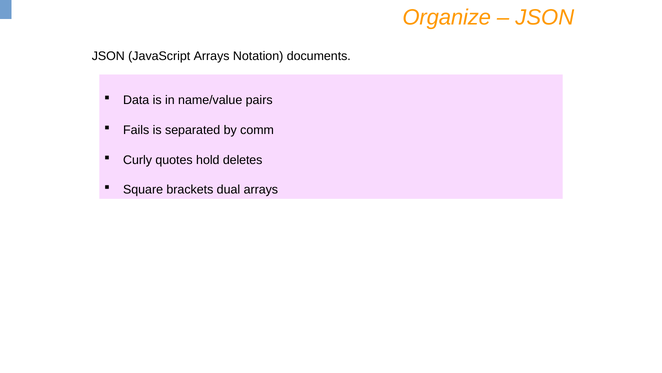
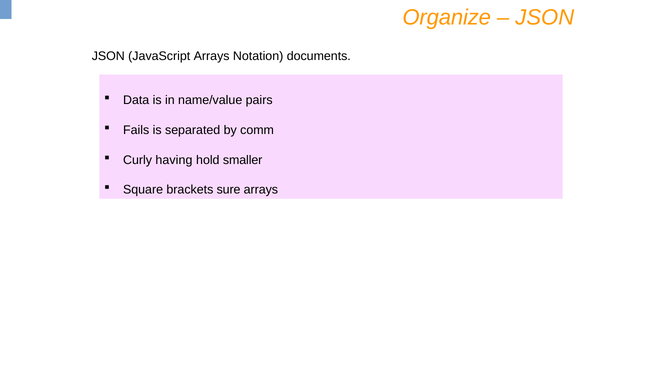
quotes: quotes -> having
deletes: deletes -> smaller
dual: dual -> sure
